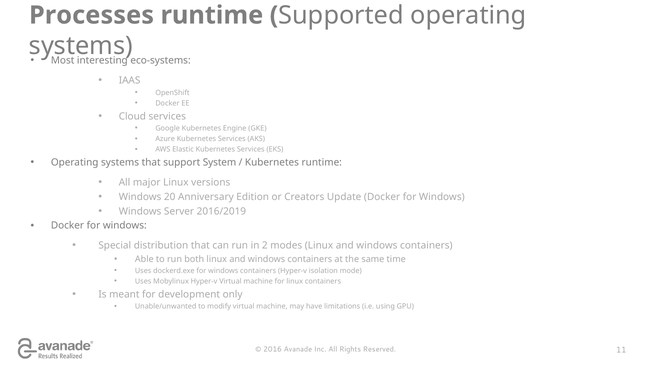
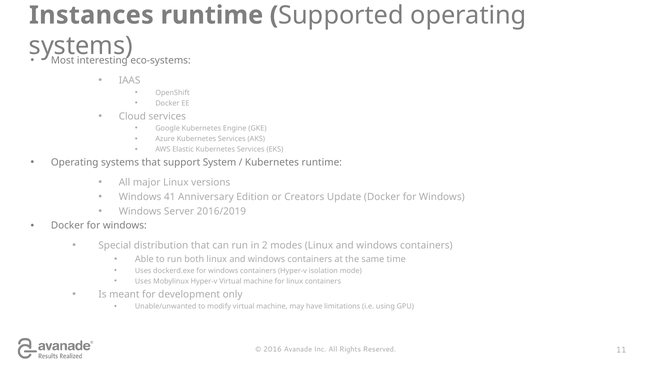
Processes: Processes -> Instances
20: 20 -> 41
